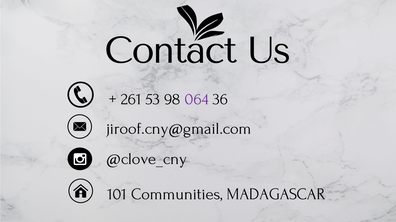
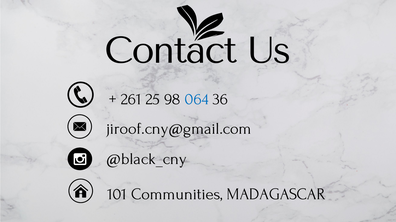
53: 53 -> 25
064 colour: purple -> blue
@clove_cny: @clove_cny -> @black_cny
